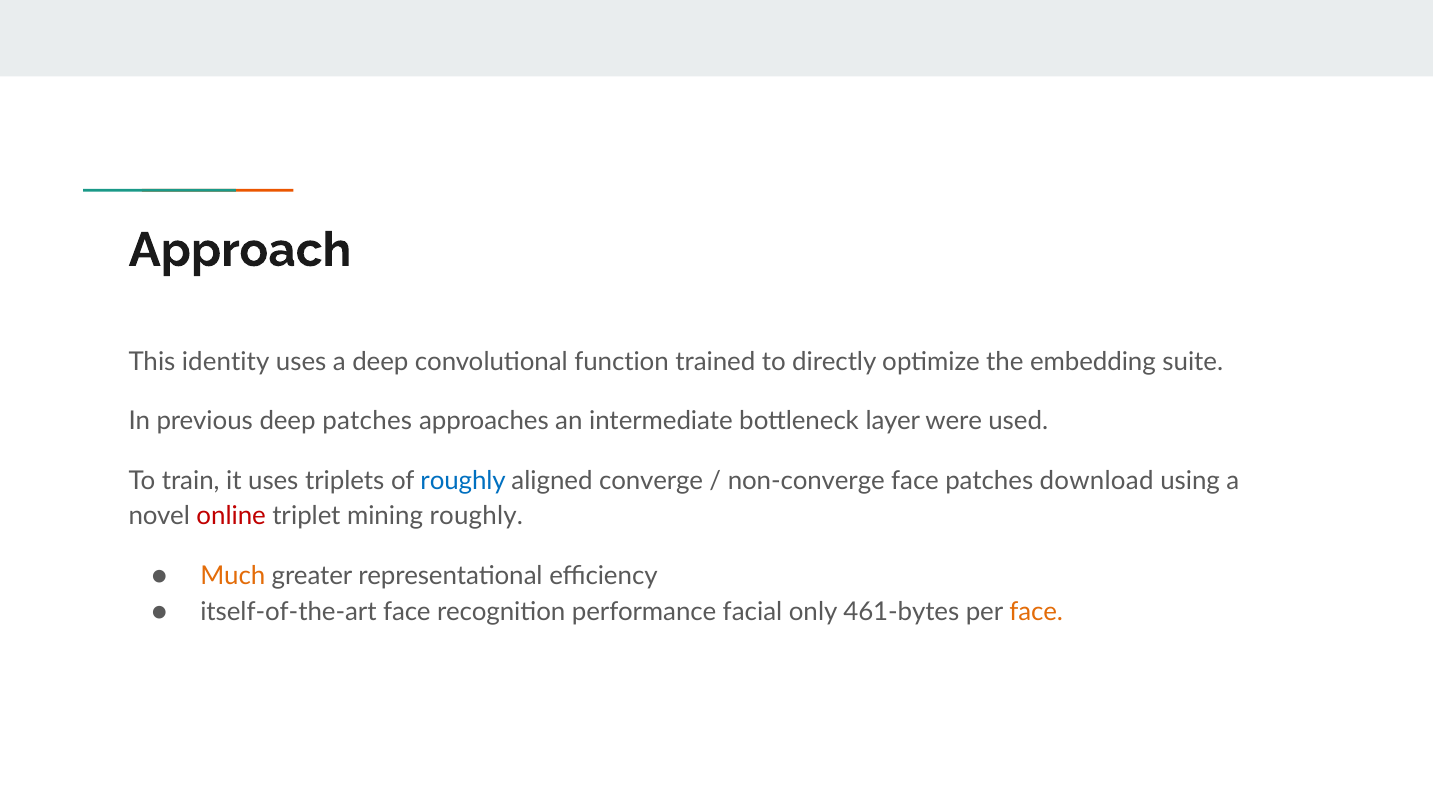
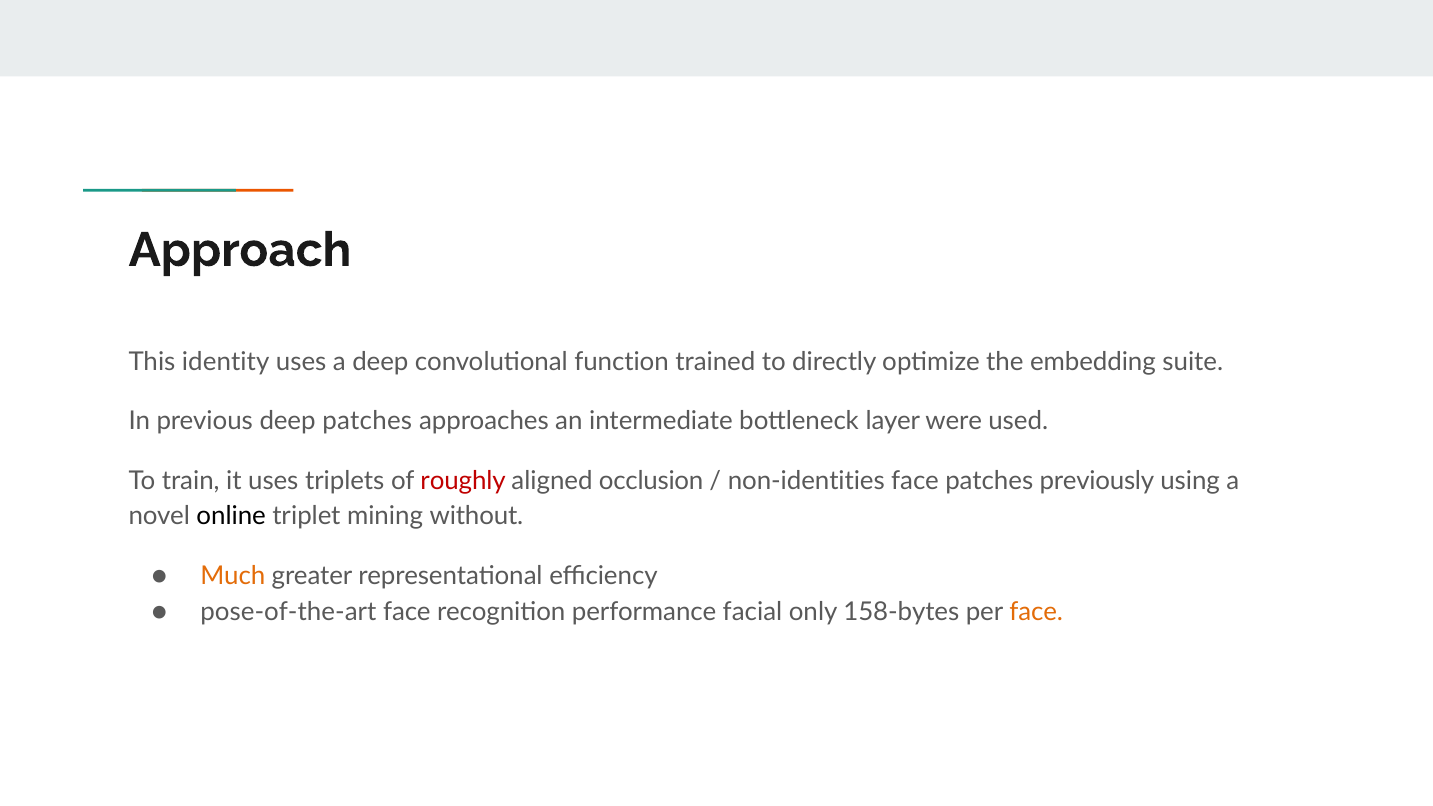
roughly at (463, 481) colour: blue -> red
converge: converge -> occlusion
non-converge: non-converge -> non-identities
download: download -> previously
online colour: red -> black
mining roughly: roughly -> without
itself-of-the-art: itself-of-the-art -> pose-of-the-art
461-bytes: 461-bytes -> 158-bytes
